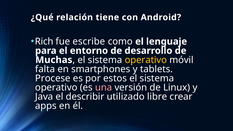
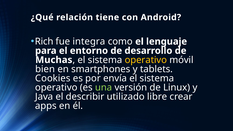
escribe: escribe -> integra
falta: falta -> bien
Procese: Procese -> Cookies
estos: estos -> envía
una colour: pink -> light green
